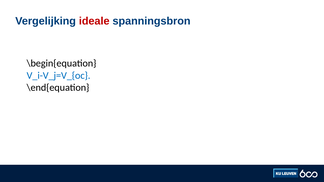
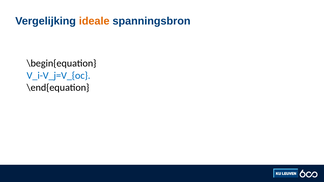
ideale colour: red -> orange
